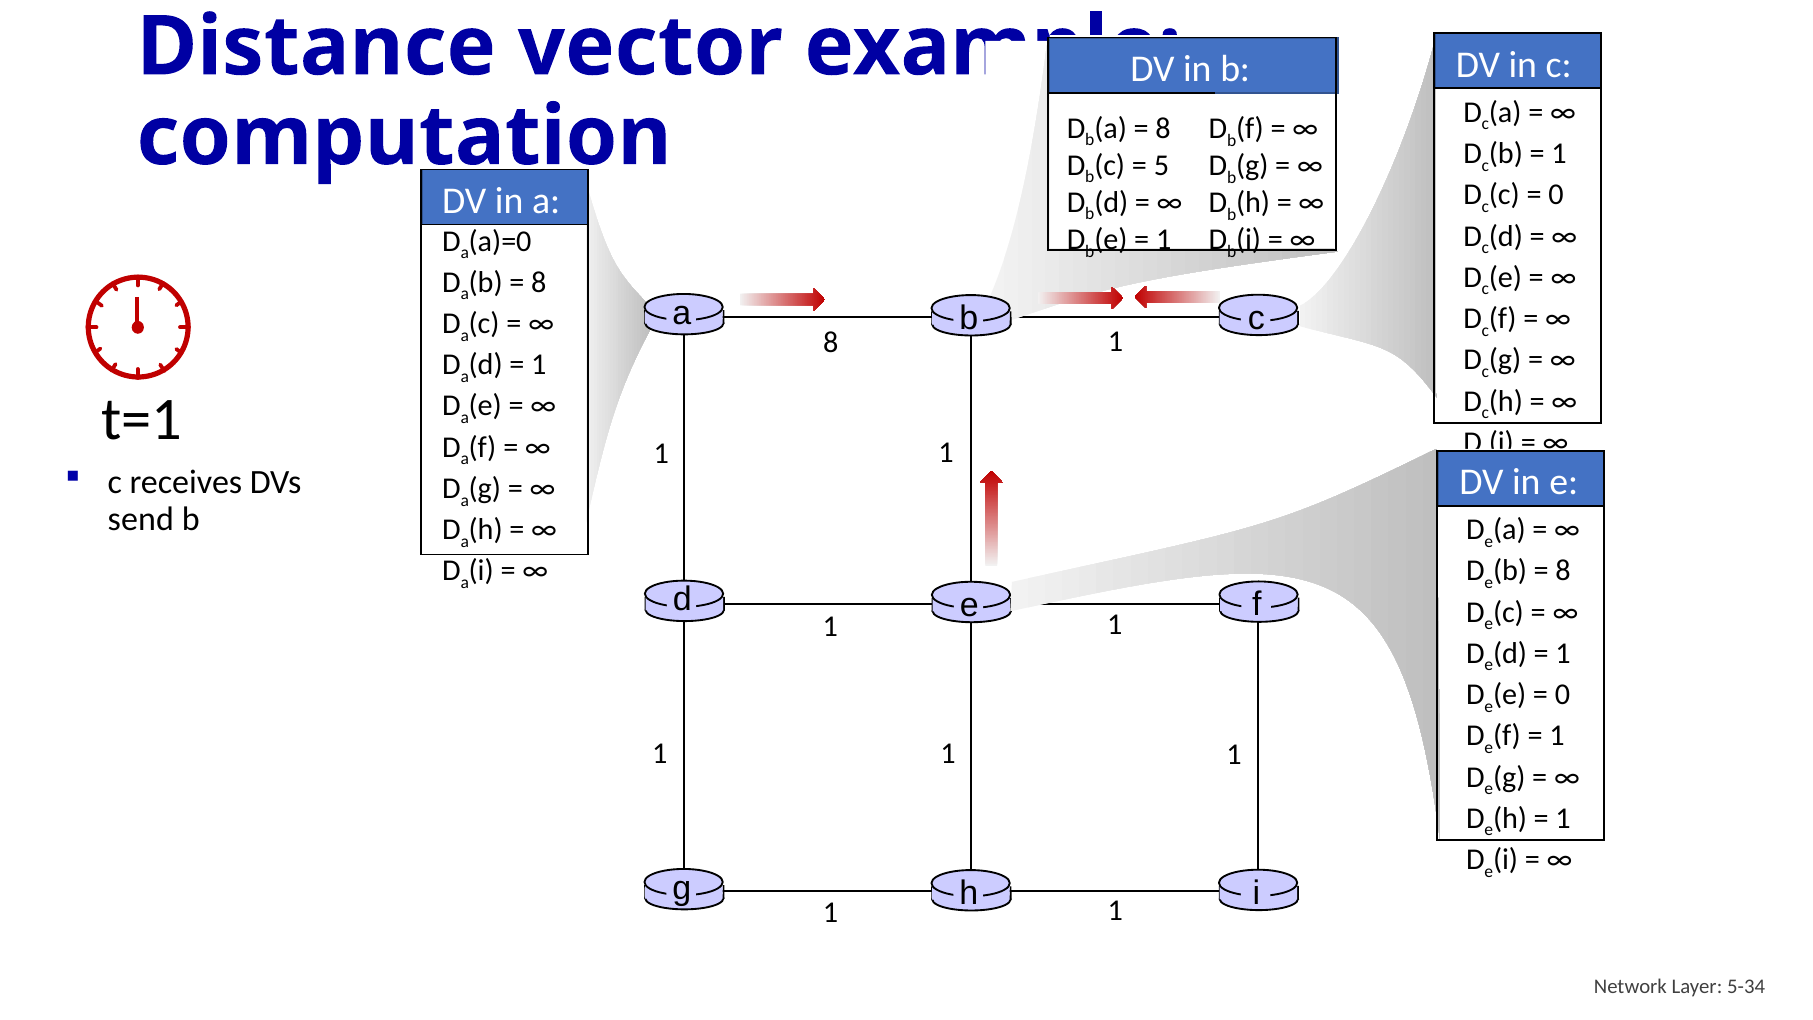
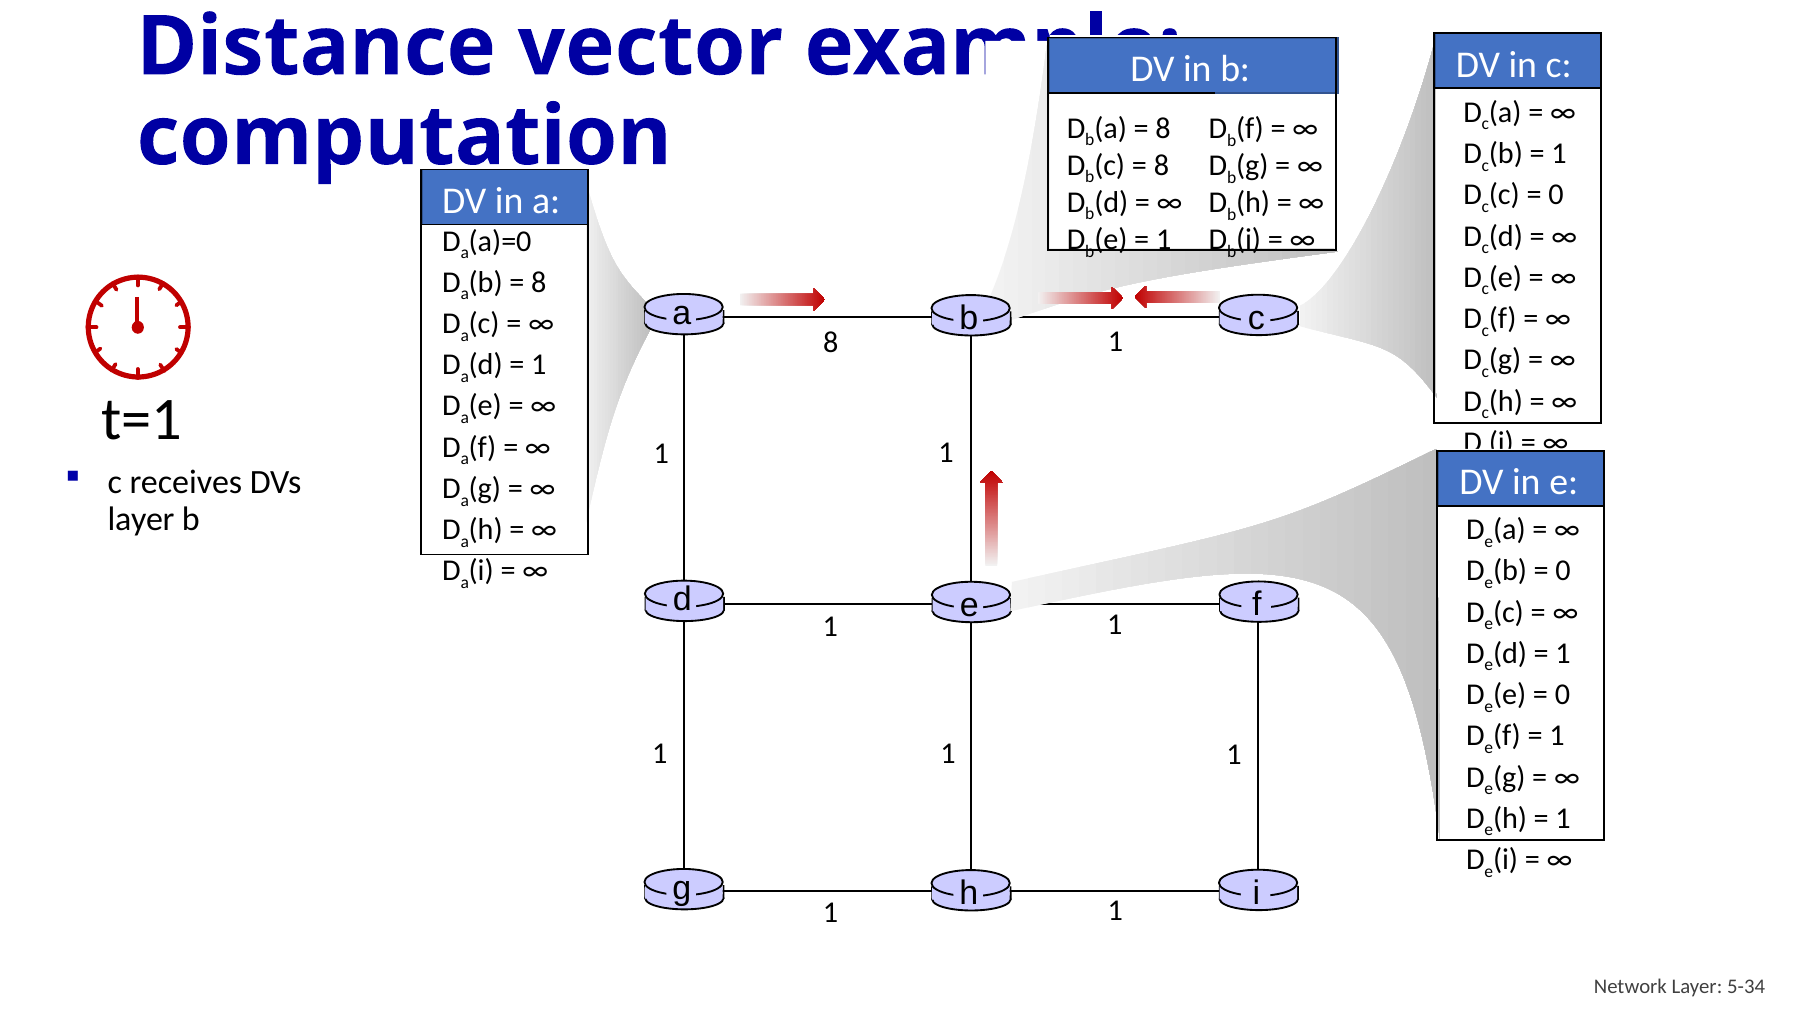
5 at (1161, 165): 5 -> 8
send at (141, 519): send -> layer
8 at (1563, 571): 8 -> 0
